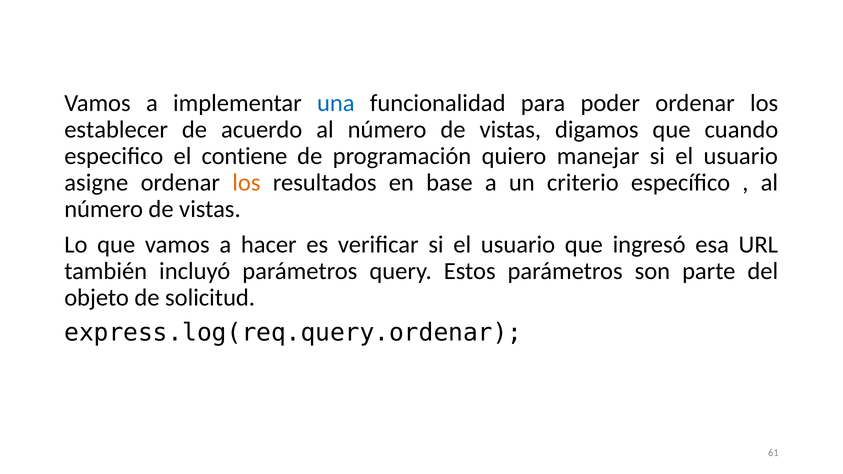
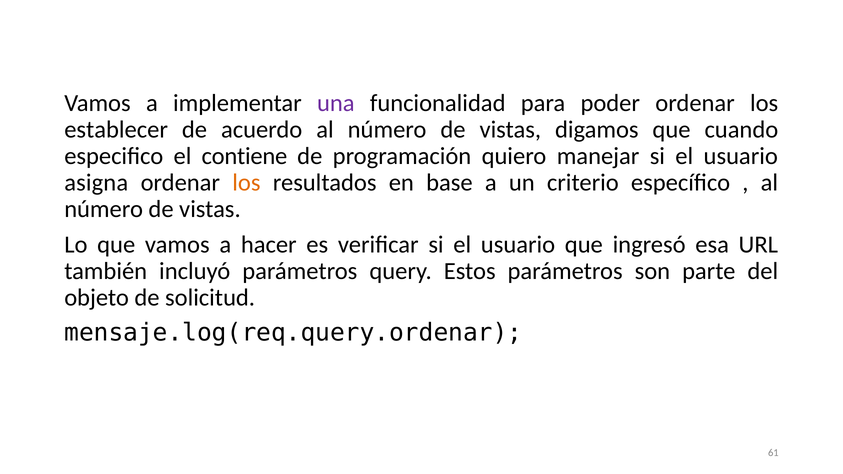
una colour: blue -> purple
asigne: asigne -> asigna
express.log(req.query.ordenar: express.log(req.query.ordenar -> mensaje.log(req.query.ordenar
